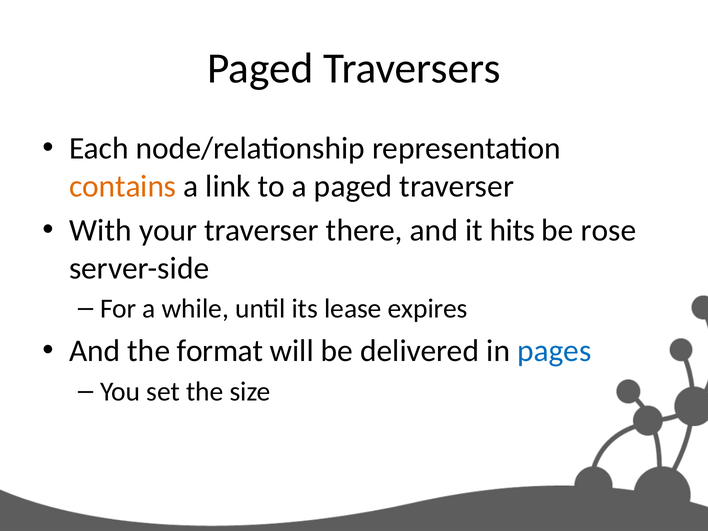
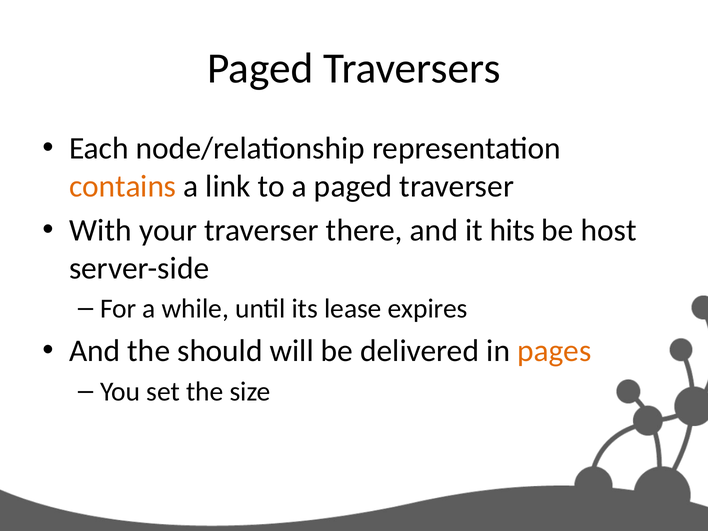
rose: rose -> host
format: format -> should
pages colour: blue -> orange
